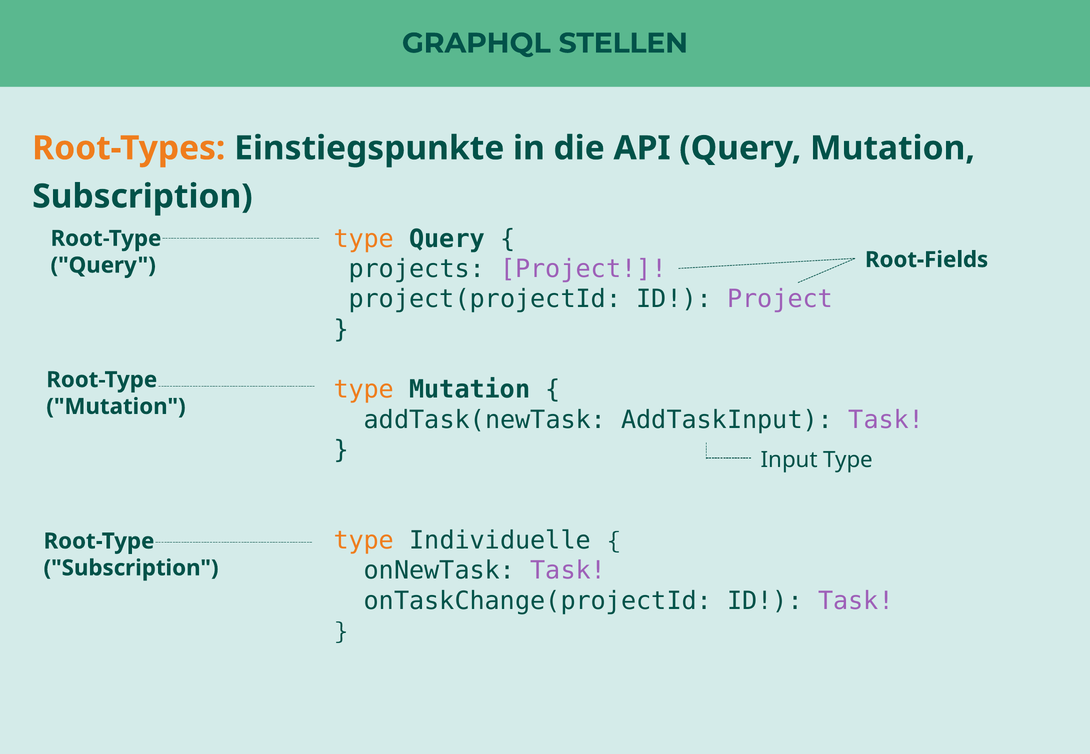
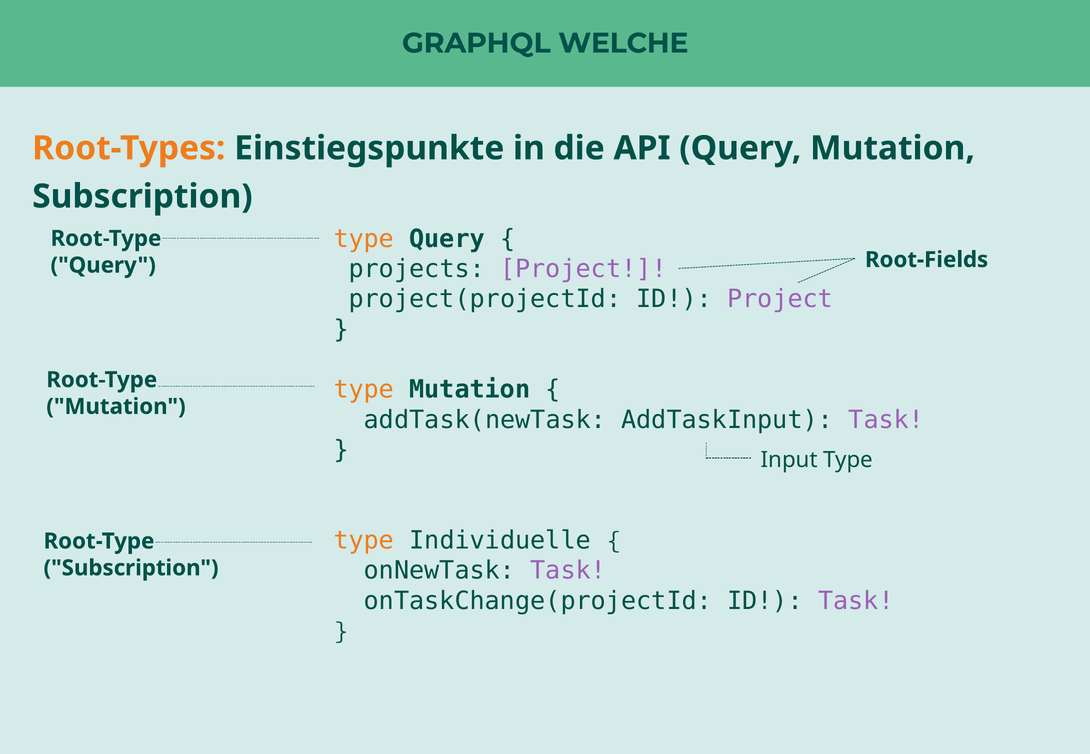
STELLEN: STELLEN -> WELCHE
